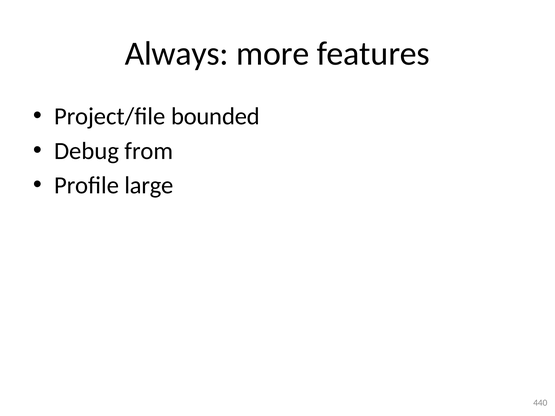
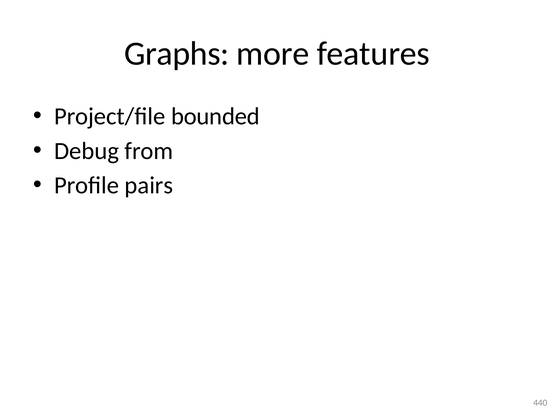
Always: Always -> Graphs
large: large -> pairs
